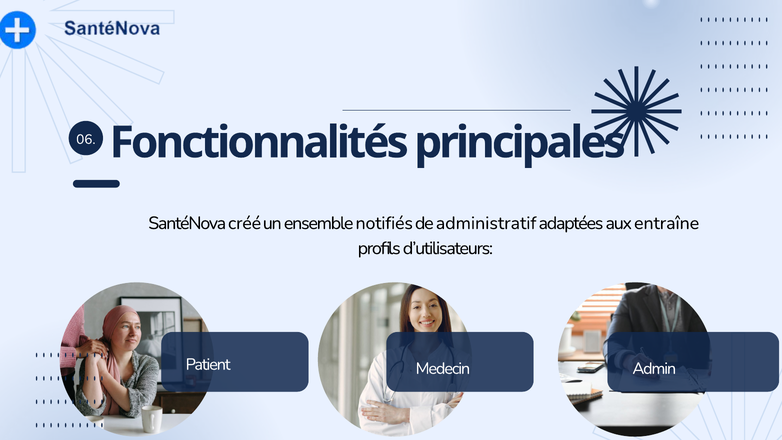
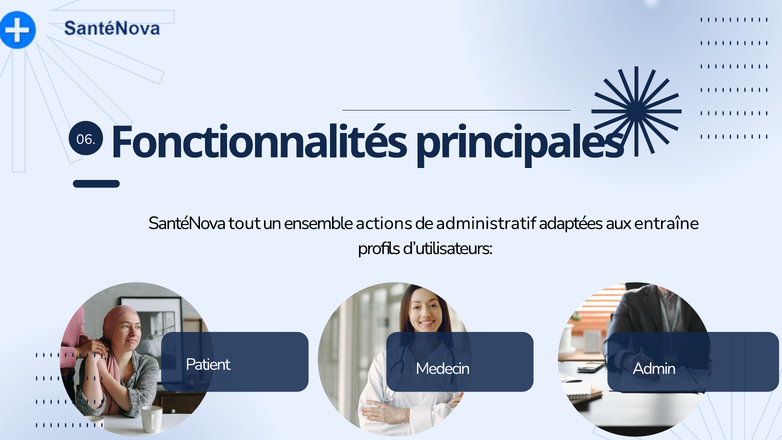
créé: créé -> tout
notifiés: notifiés -> actions
